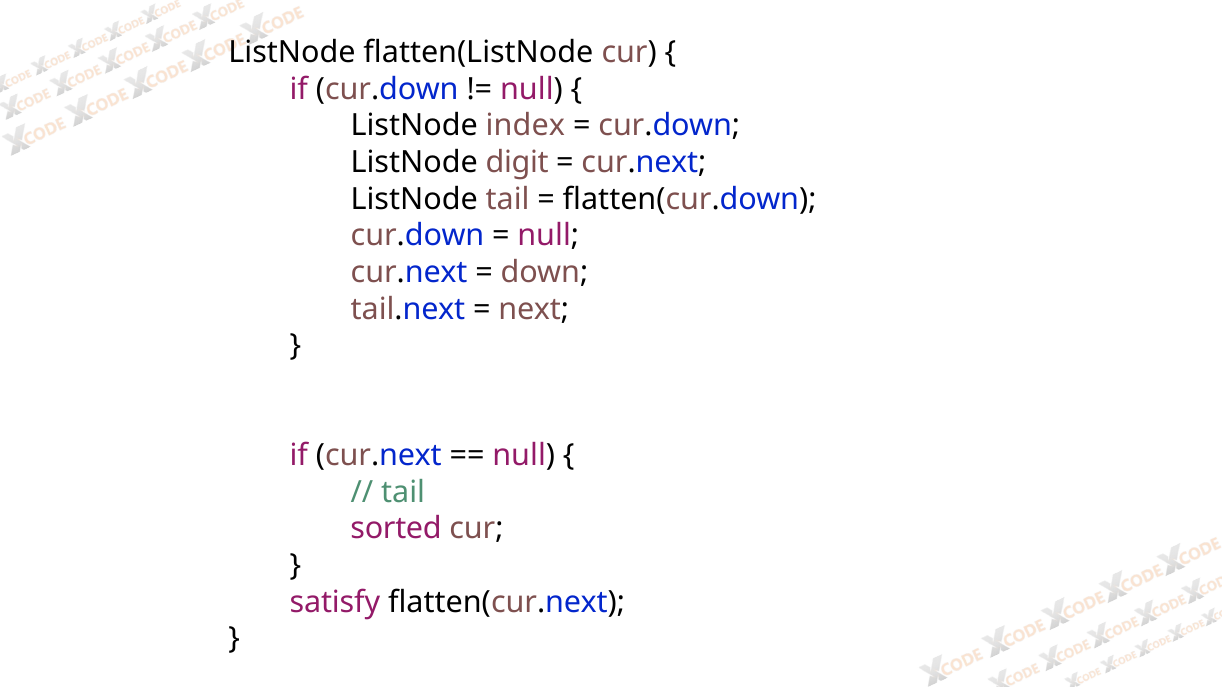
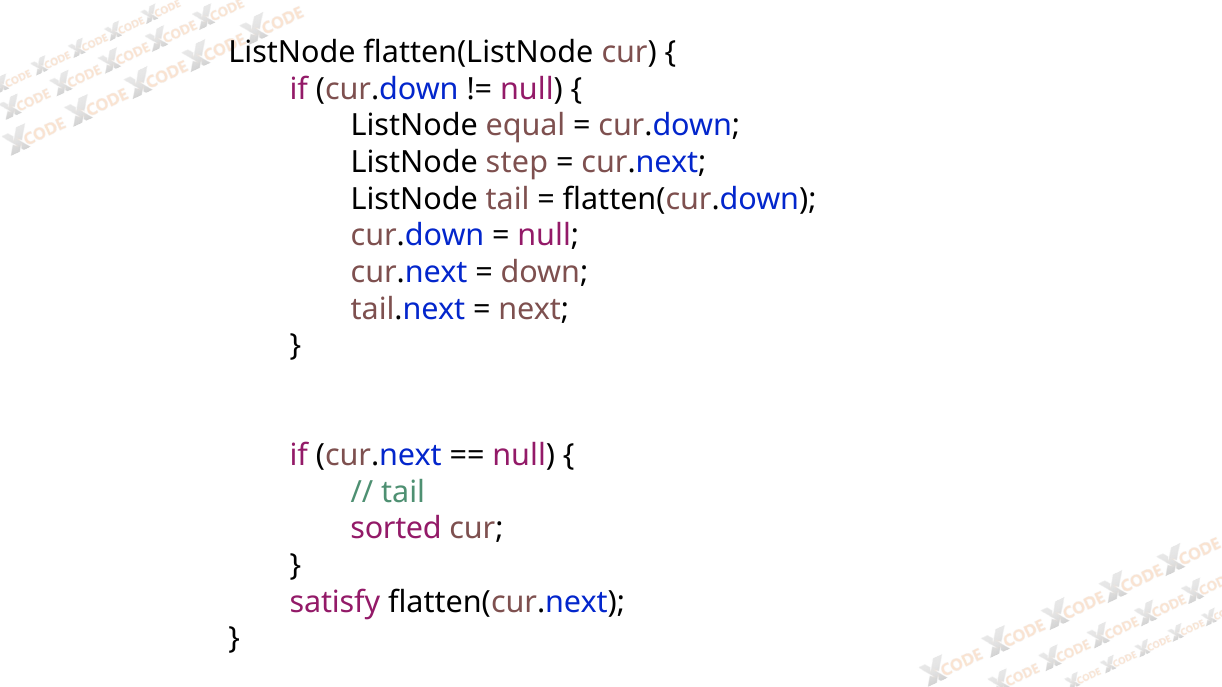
index: index -> equal
digit: digit -> step
